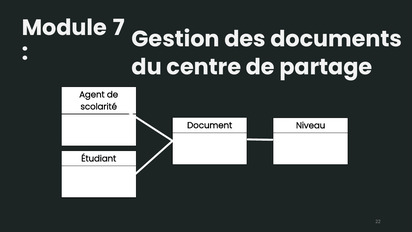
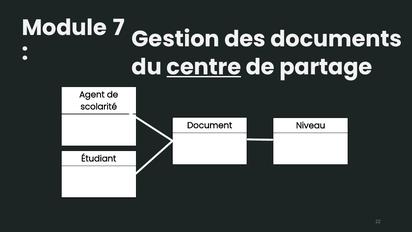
centre underline: none -> present
